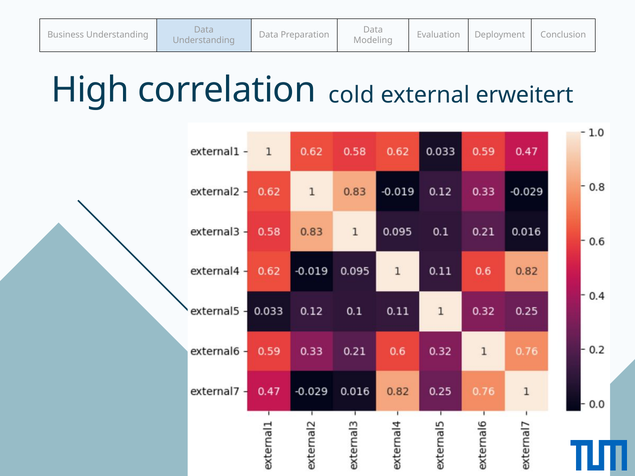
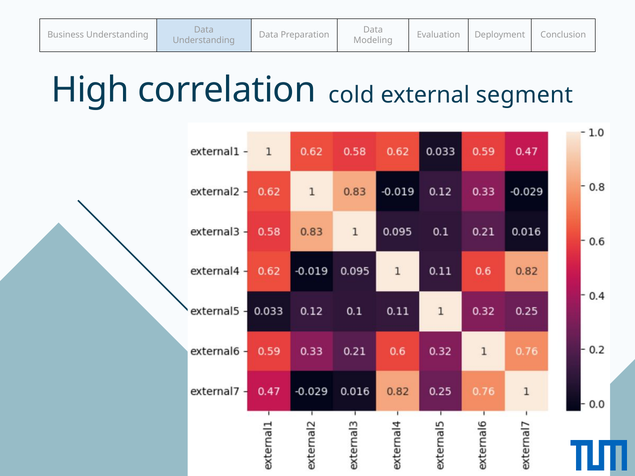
erweitert: erweitert -> segment
